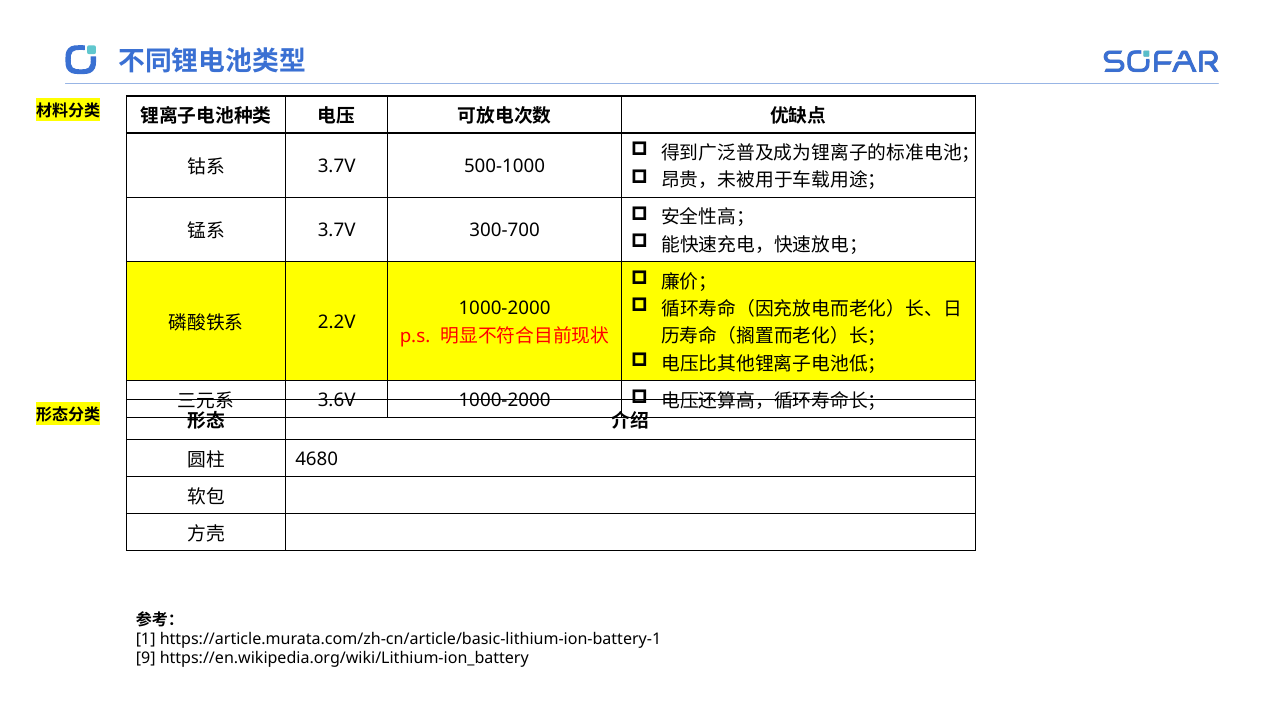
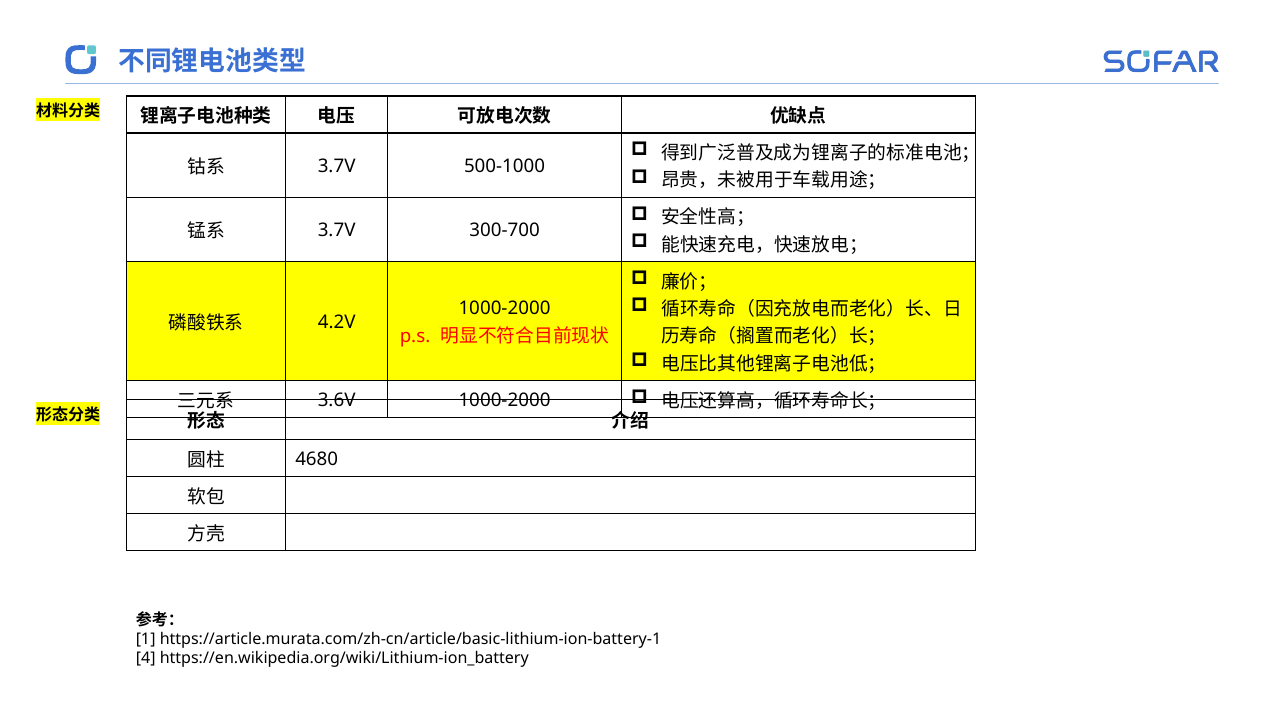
2.2V: 2.2V -> 4.2V
9: 9 -> 4
